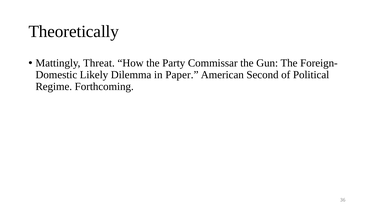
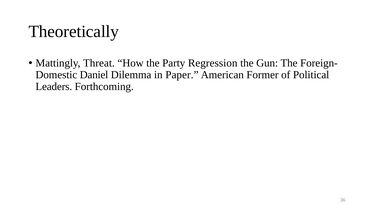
Commissar: Commissar -> Regression
Likely: Likely -> Daniel
Second: Second -> Former
Regime: Regime -> Leaders
